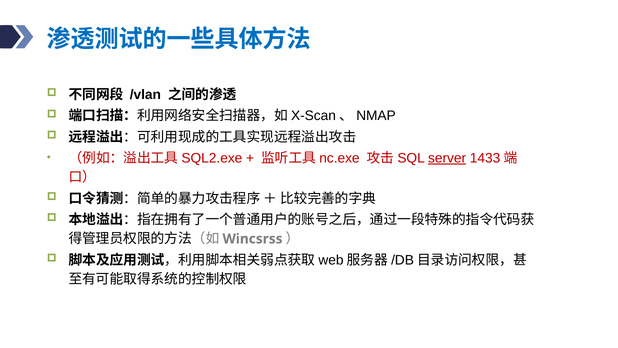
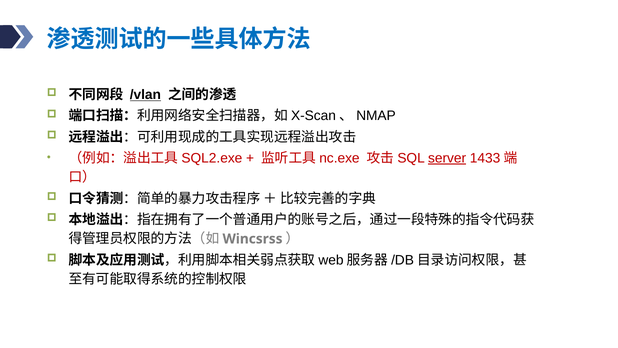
/vlan underline: none -> present
